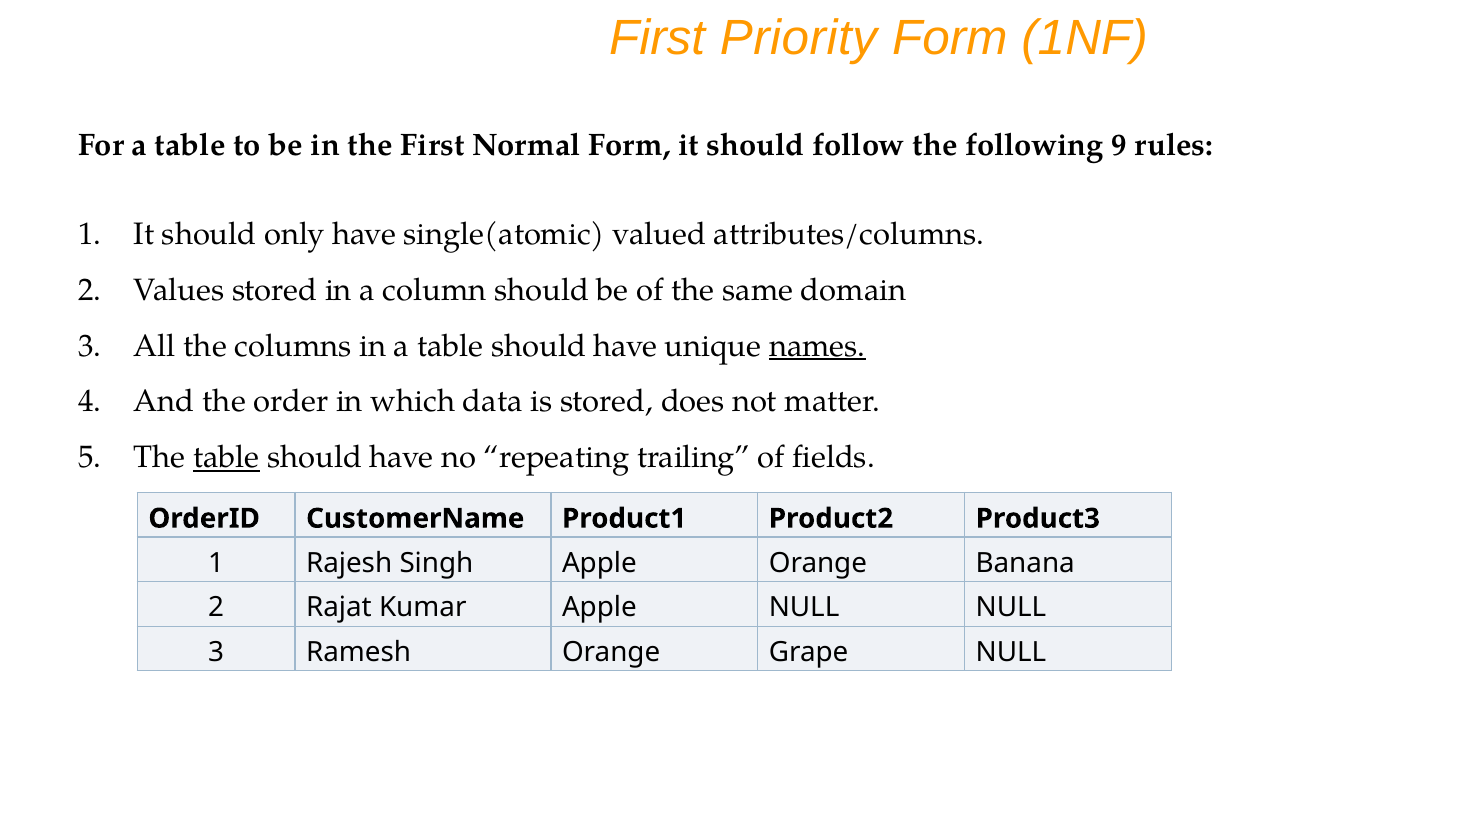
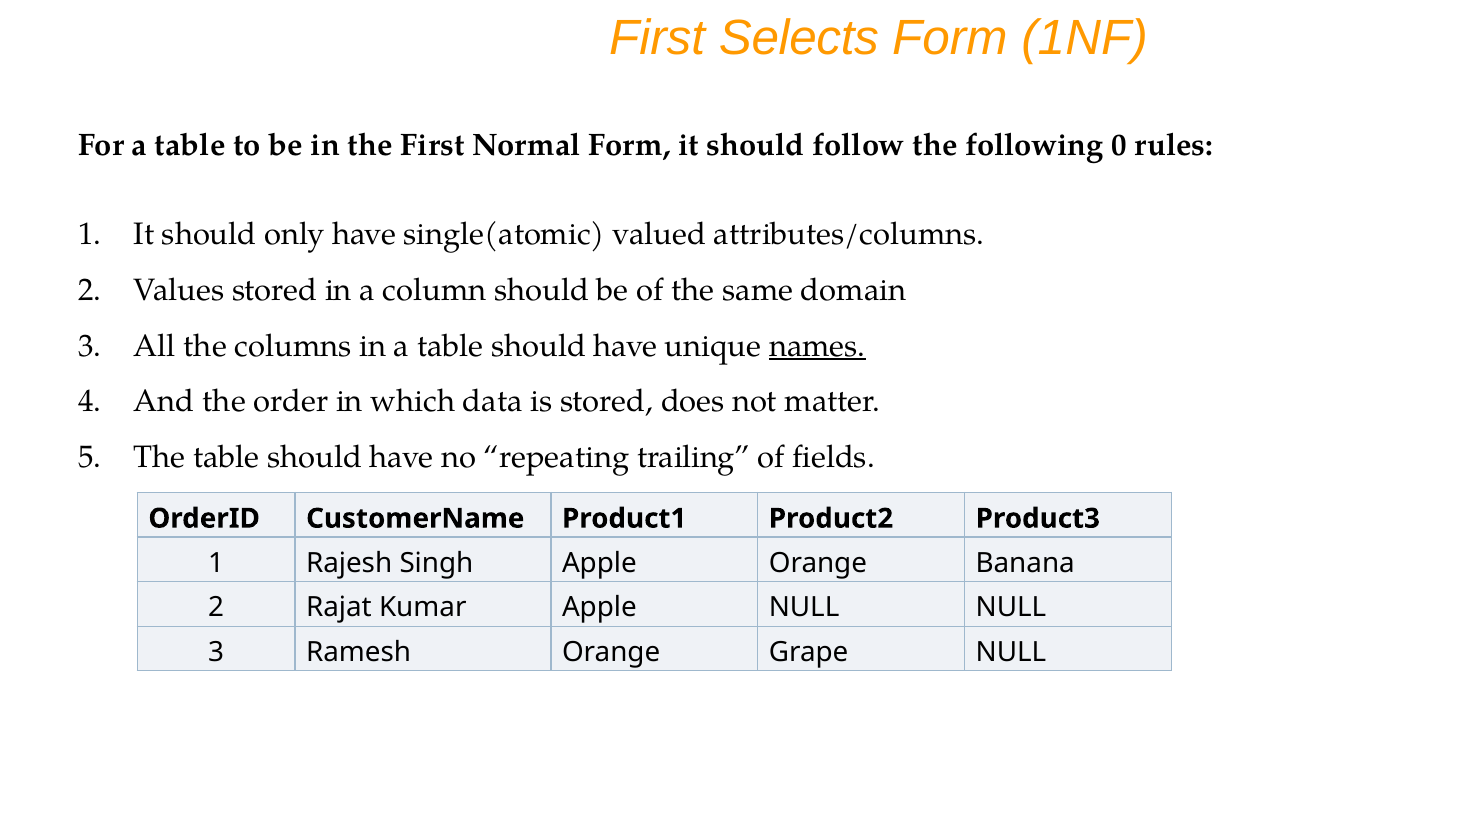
Priority: Priority -> Selects
9: 9 -> 0
table at (226, 457) underline: present -> none
